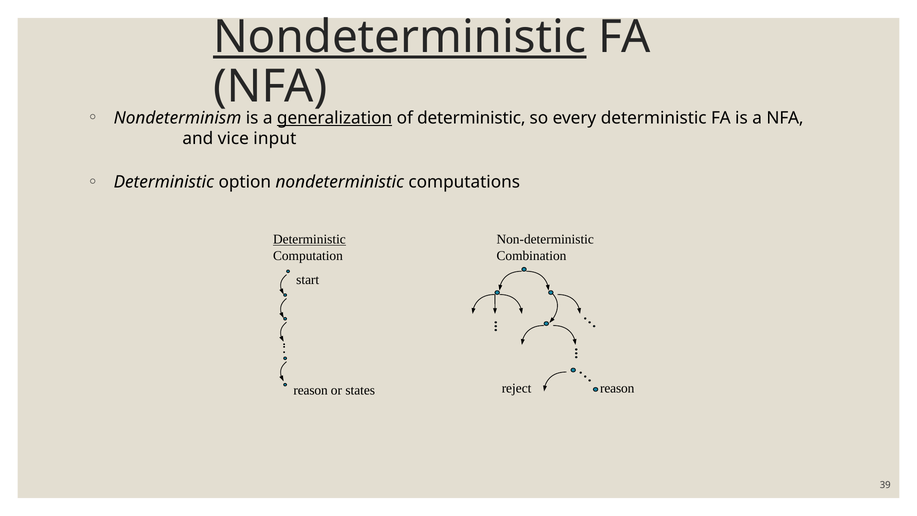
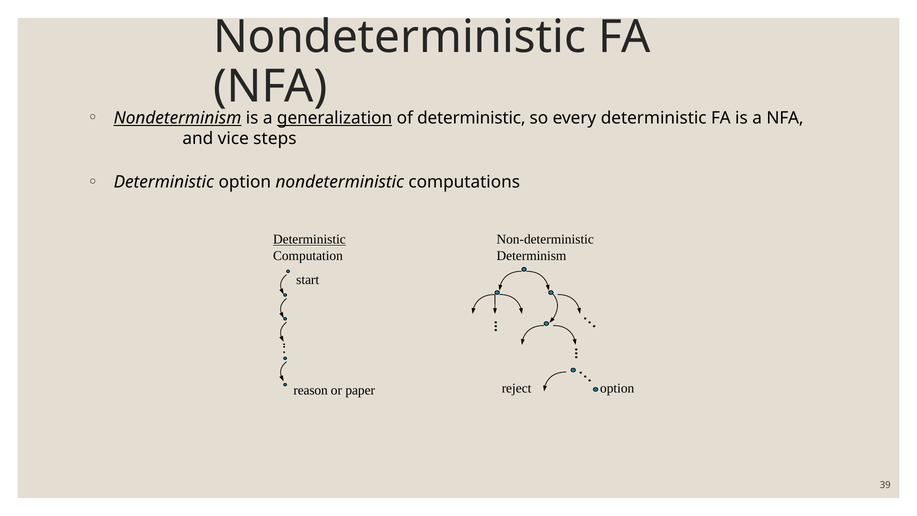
Nondeterministic at (400, 37) underline: present -> none
Nondeterminism underline: none -> present
input: input -> steps
Combination: Combination -> Determinism
reason at (617, 388): reason -> option
states: states -> paper
